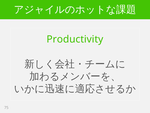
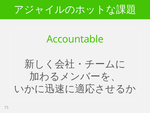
Productivity: Productivity -> Accountable
